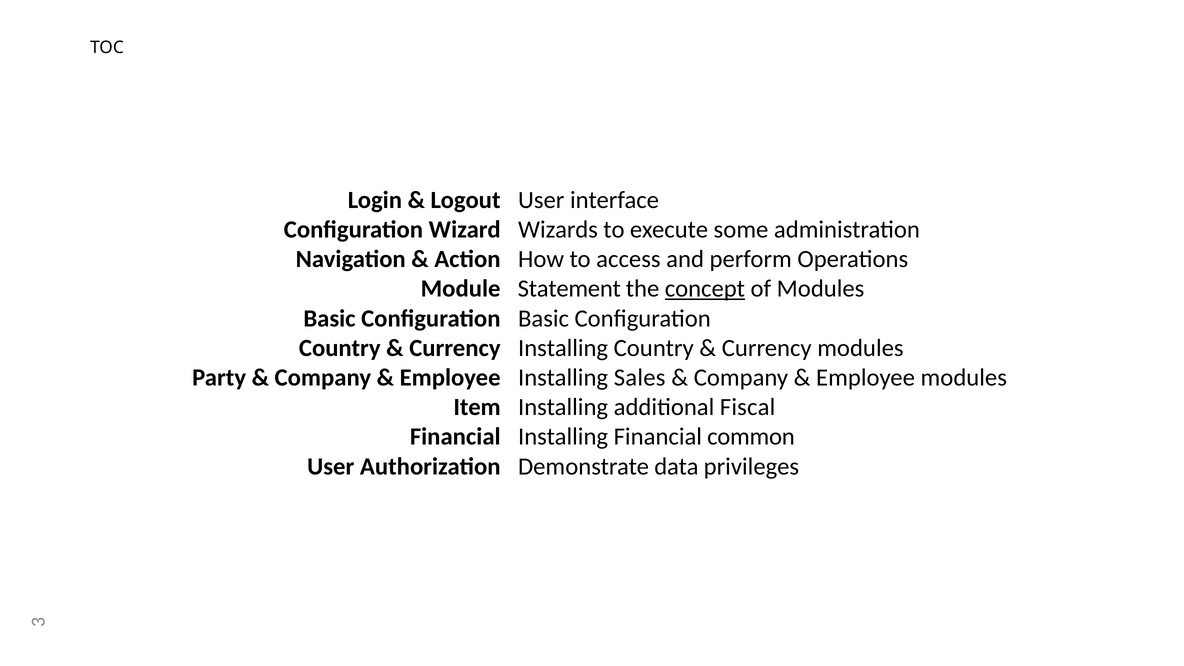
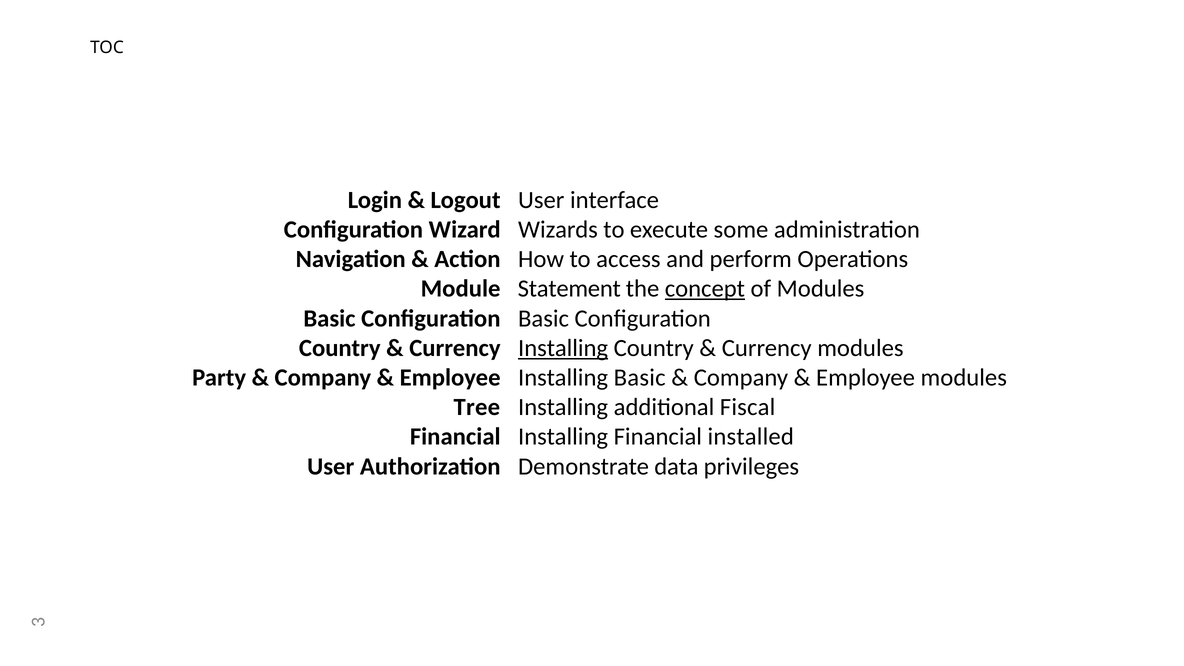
Installing at (563, 348) underline: none -> present
Installing Sales: Sales -> Basic
Item: Item -> Tree
common: common -> installed
